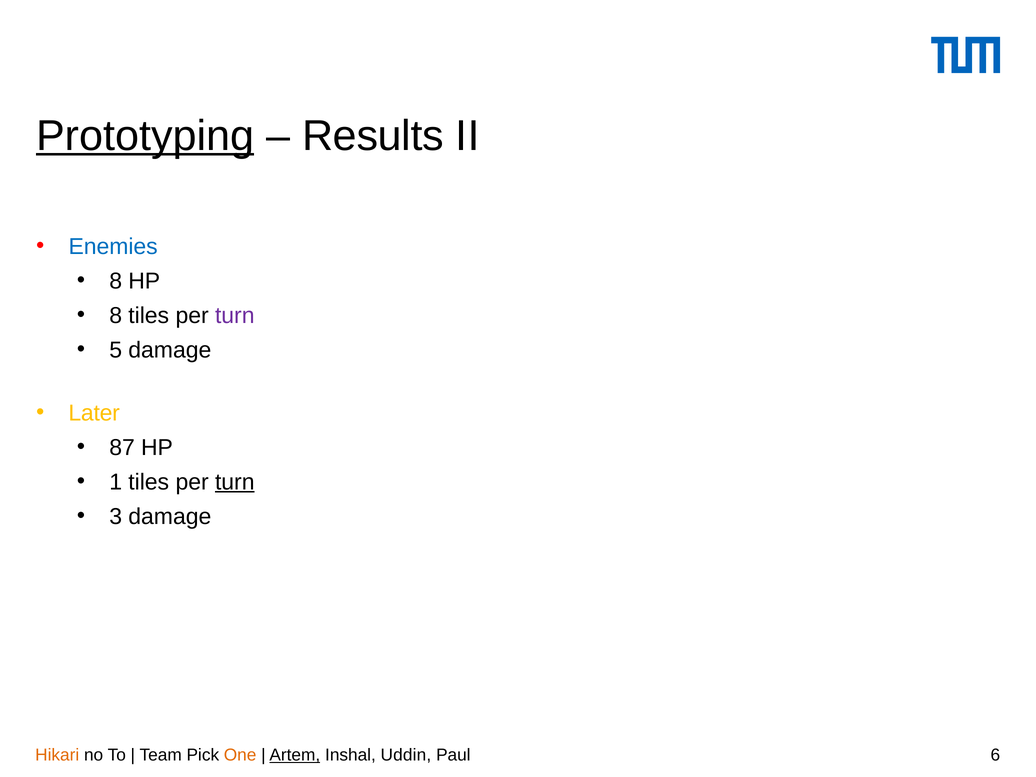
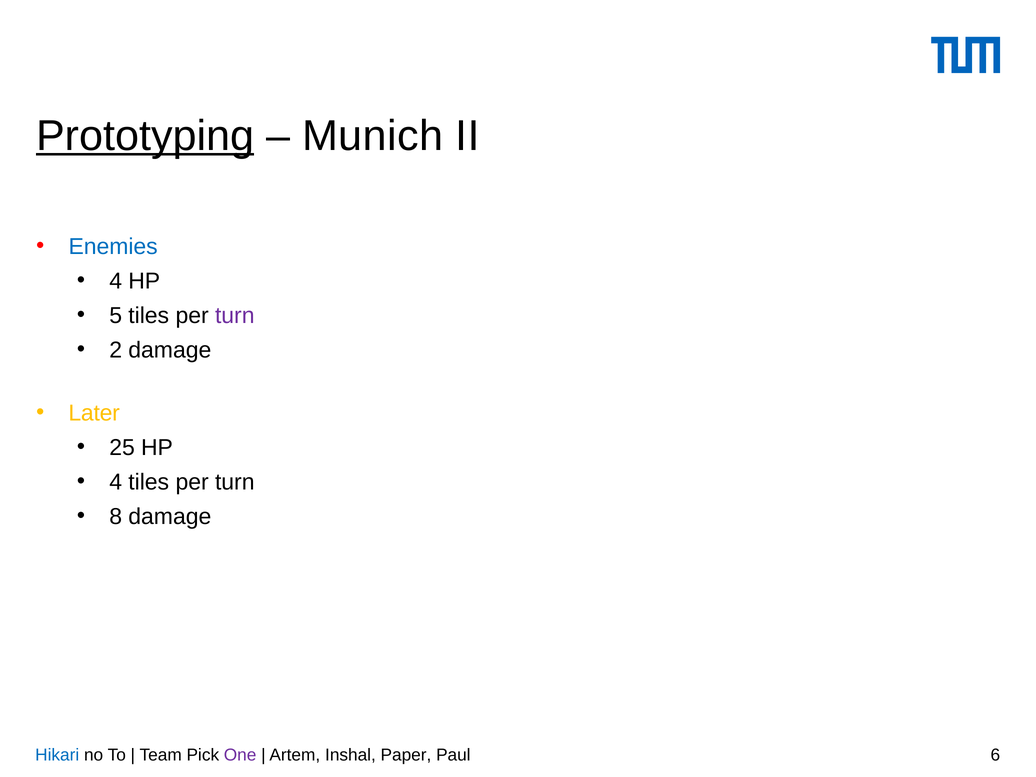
Results: Results -> Munich
8 at (116, 281): 8 -> 4
8 at (116, 316): 8 -> 5
5: 5 -> 2
87: 87 -> 25
1 at (116, 482): 1 -> 4
turn at (235, 482) underline: present -> none
3: 3 -> 8
Hikari colour: orange -> blue
One colour: orange -> purple
Artem underline: present -> none
Uddin: Uddin -> Paper
